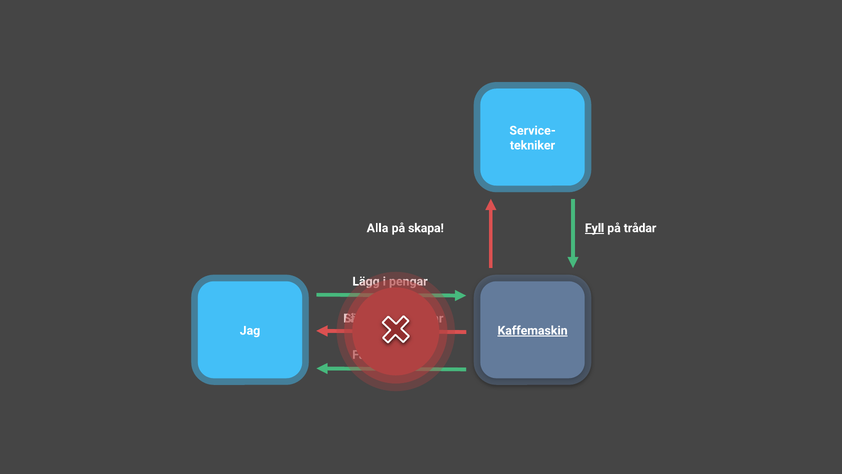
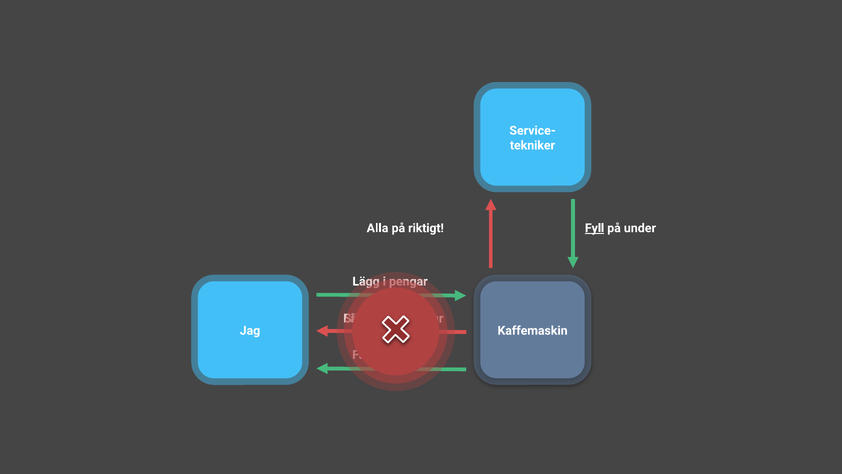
skapa: skapa -> riktigt
trådar: trådar -> under
Kaffemaskin underline: present -> none
